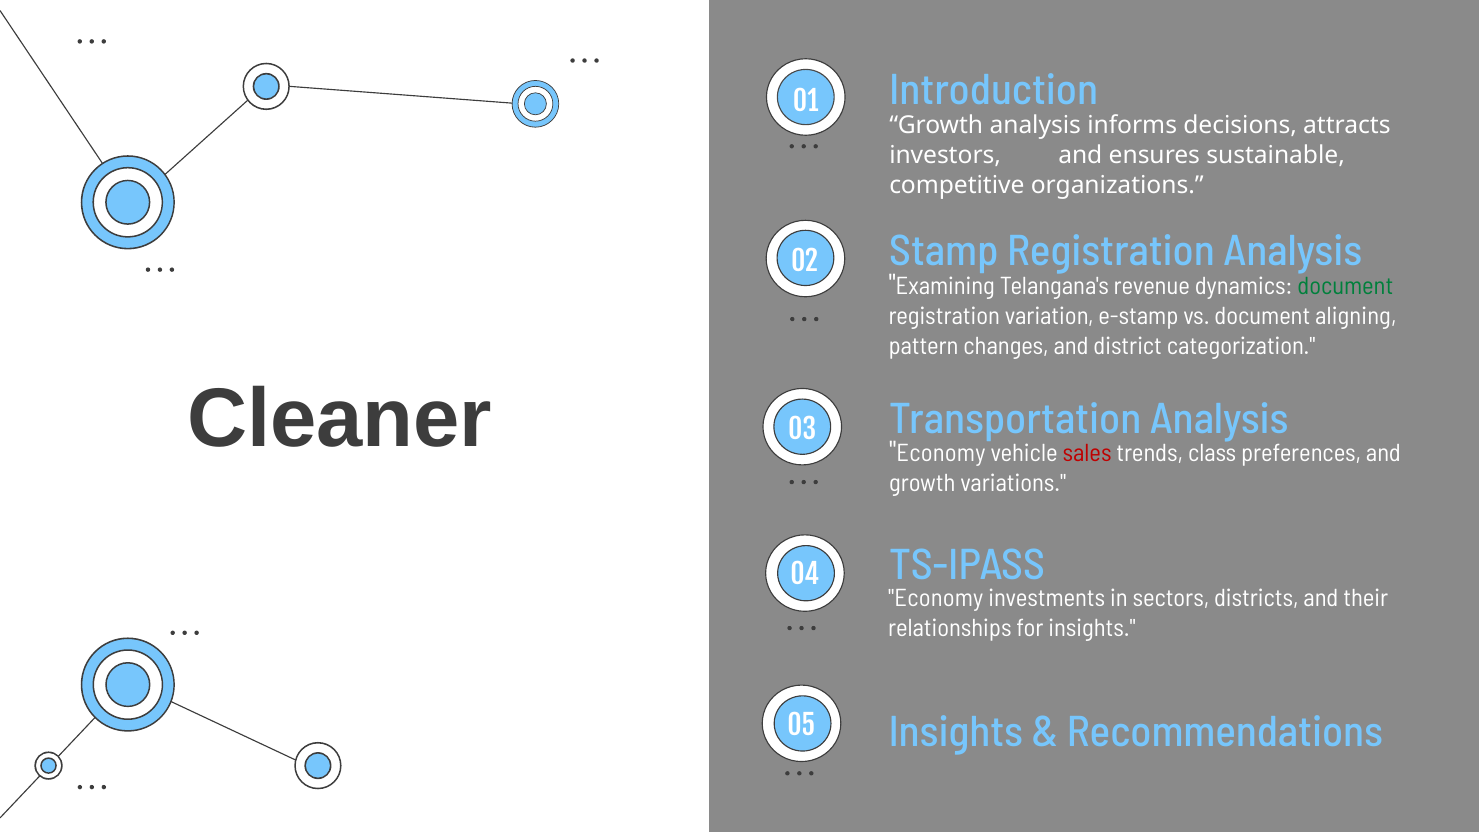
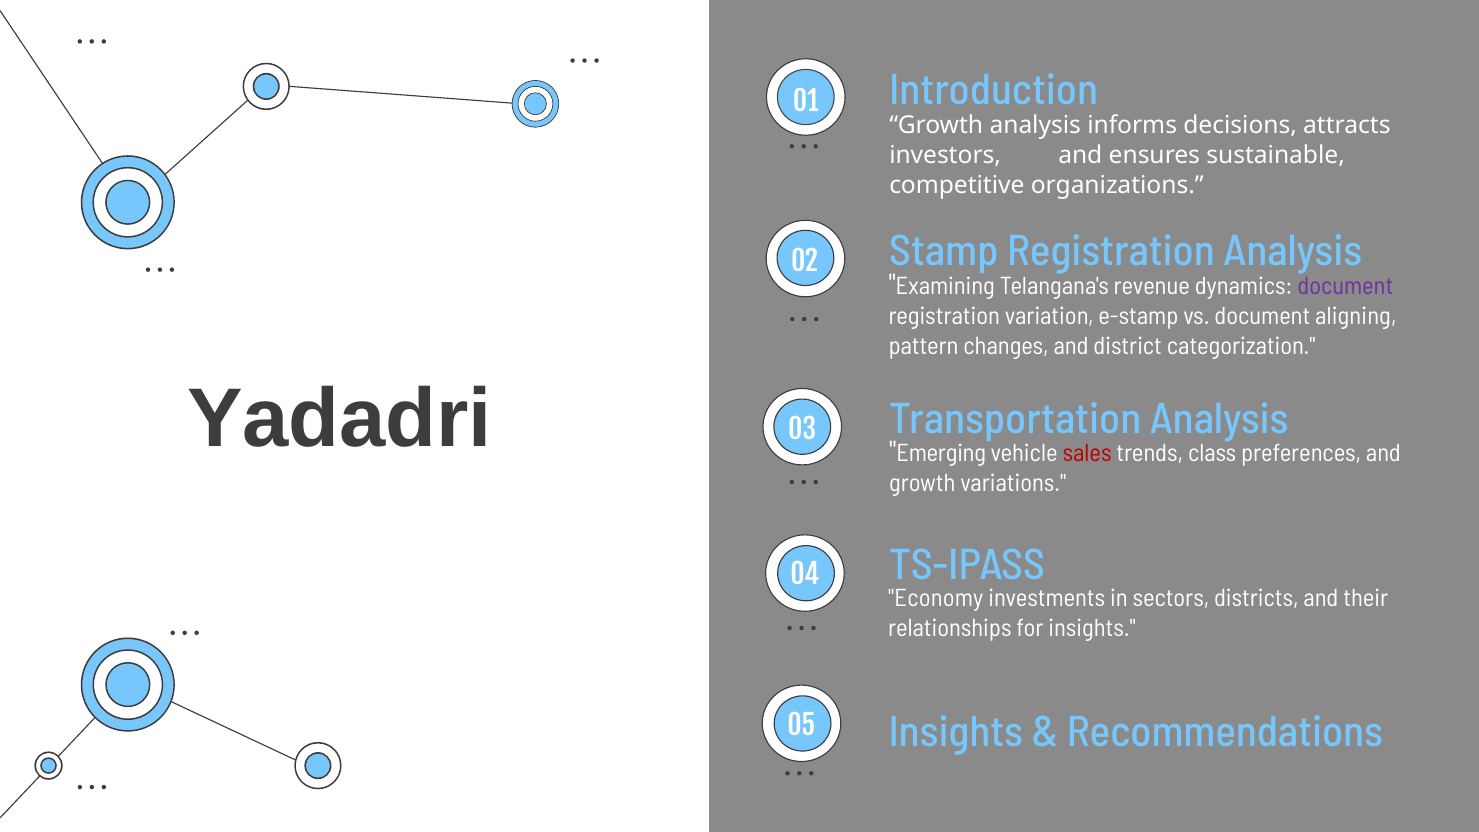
document at (1345, 286) colour: green -> purple
Cleaner: Cleaner -> Yadadri
Economy at (941, 453): Economy -> Emerging
